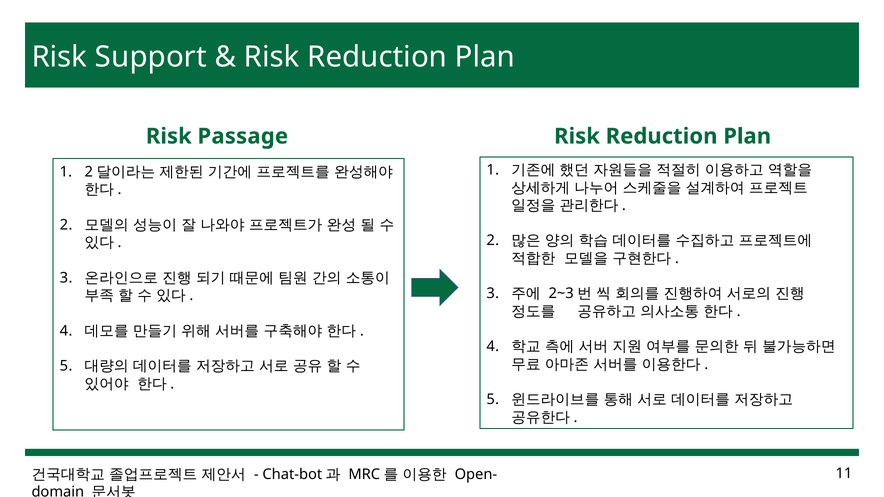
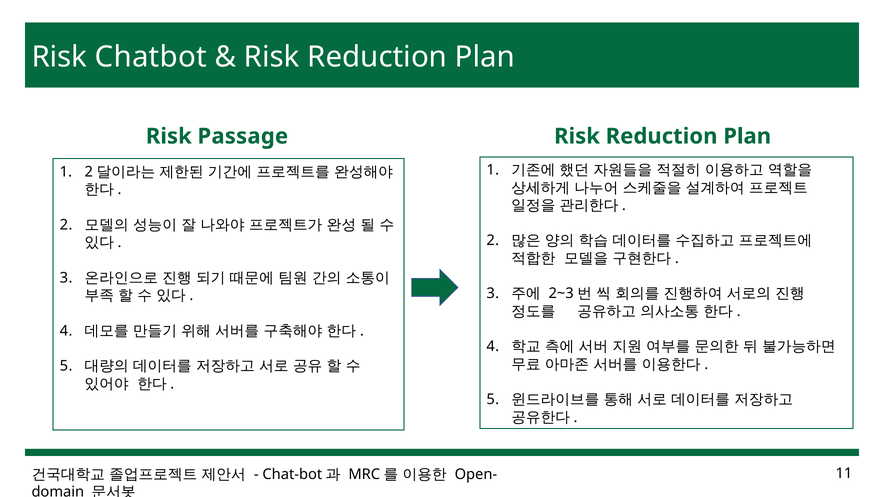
Support: Support -> Chatbot
